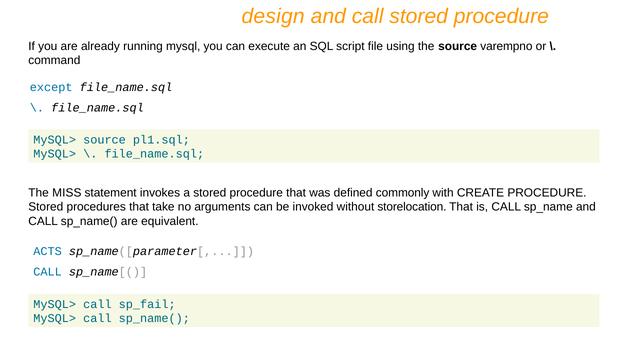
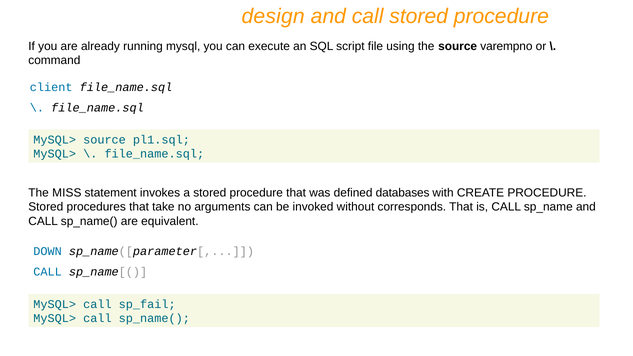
except: except -> client
commonly: commonly -> databases
storelocation: storelocation -> corresponds
ACTS: ACTS -> DOWN
